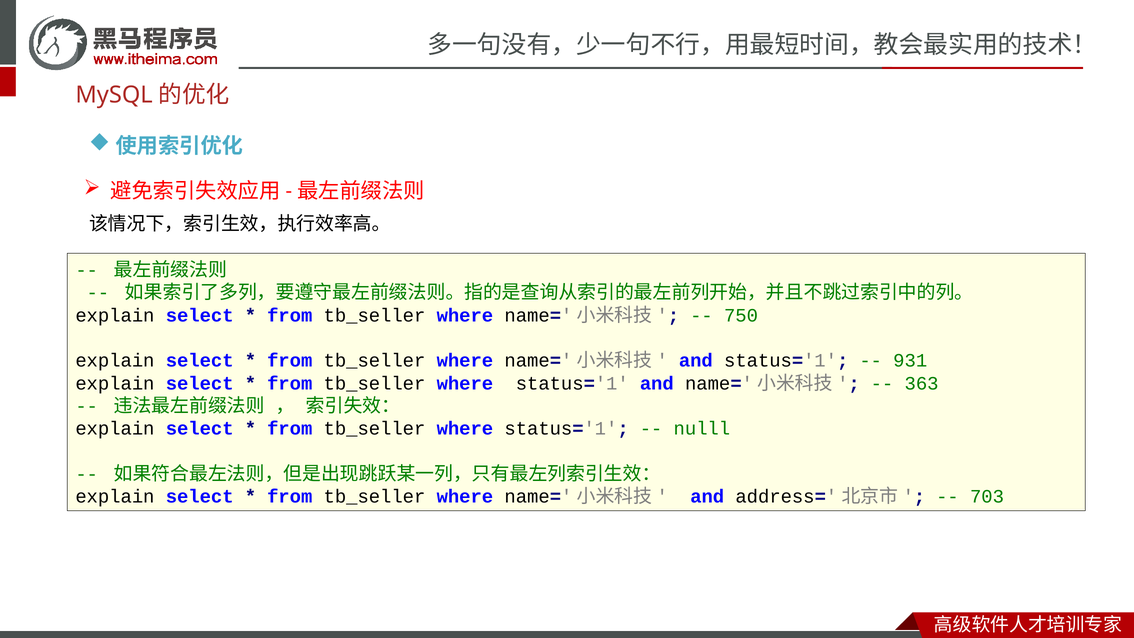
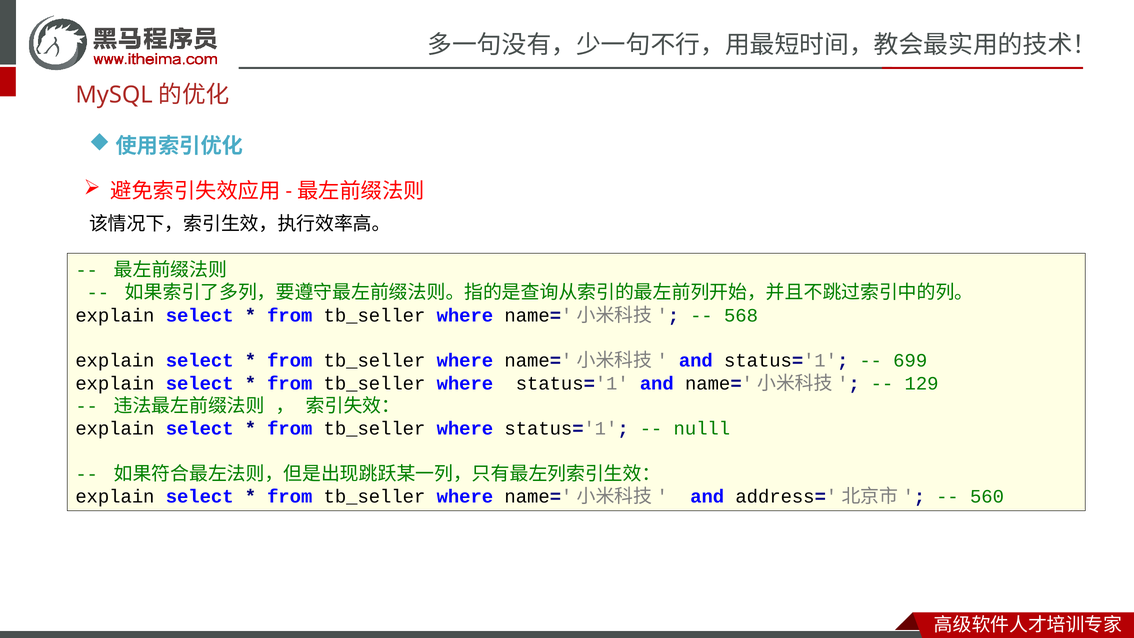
750: 750 -> 568
931: 931 -> 699
363: 363 -> 129
703: 703 -> 560
